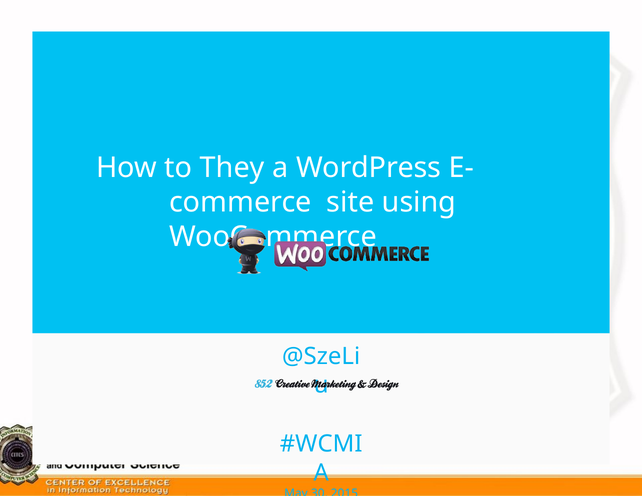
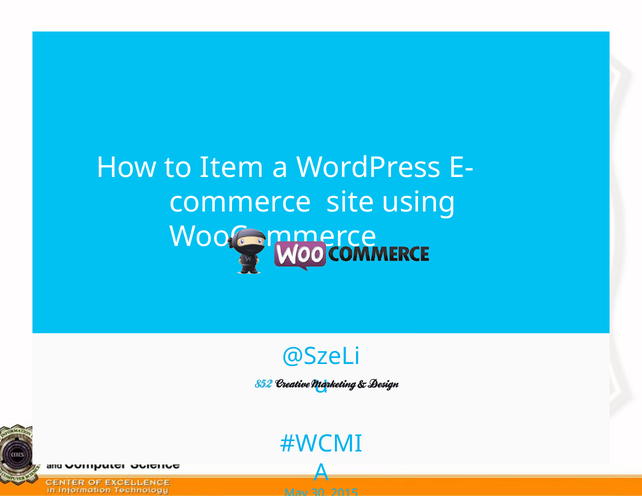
They: They -> Item
